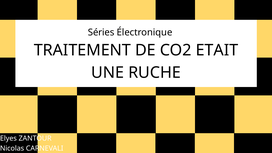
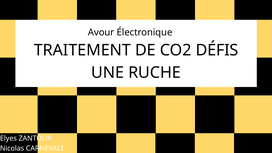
Séries: Séries -> Avour
ETAIT: ETAIT -> DÉFIS
